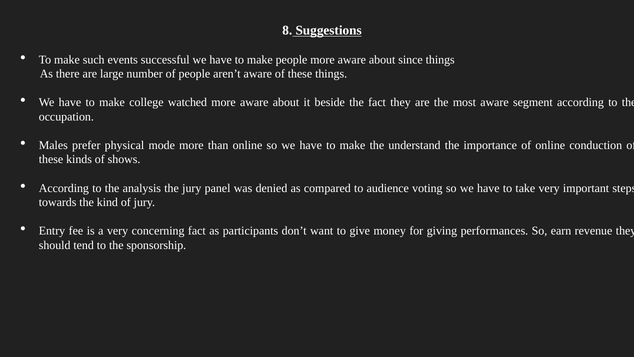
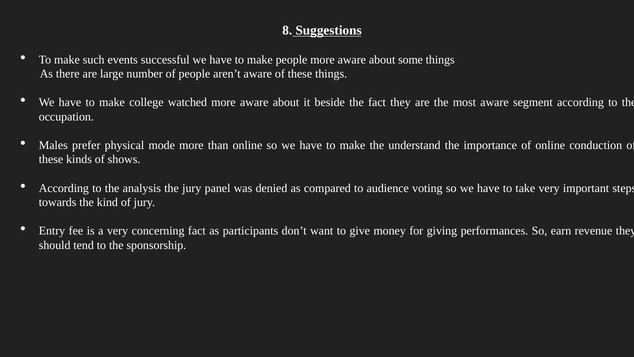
since: since -> some
